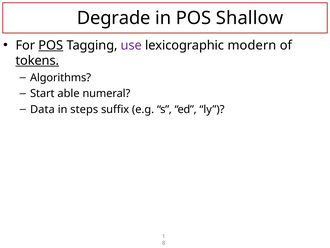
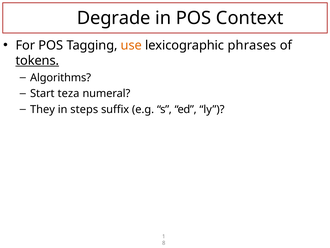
Shallow: Shallow -> Context
POS at (51, 45) underline: present -> none
use colour: purple -> orange
modern: modern -> phrases
able: able -> teza
Data: Data -> They
